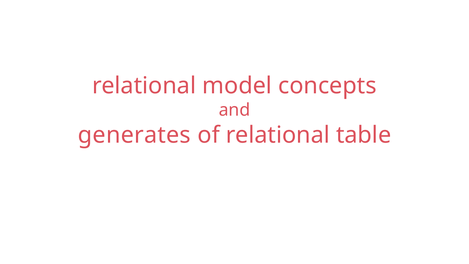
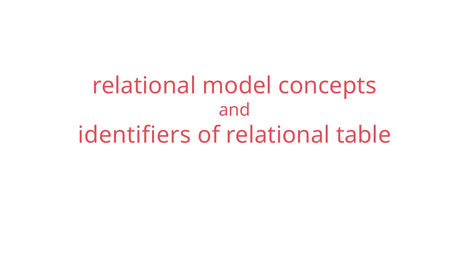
generates: generates -> identifiers
